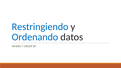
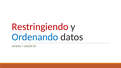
Restringiendo colour: blue -> red
